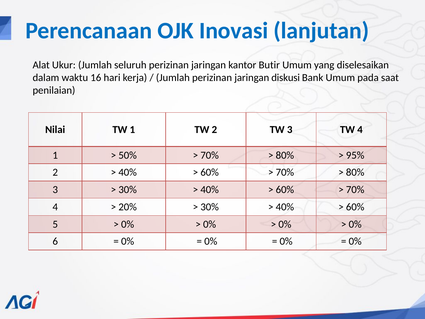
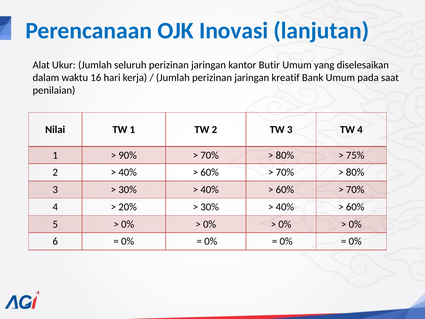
diskusi: diskusi -> kreatif
50%: 50% -> 90%
95%: 95% -> 75%
